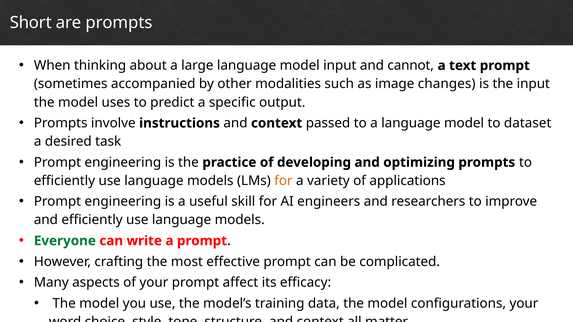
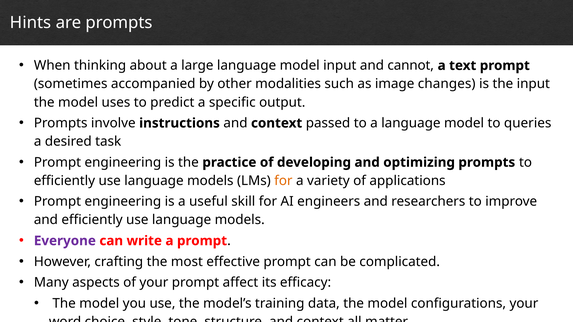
Short: Short -> Hints
dataset: dataset -> queries
Everyone colour: green -> purple
